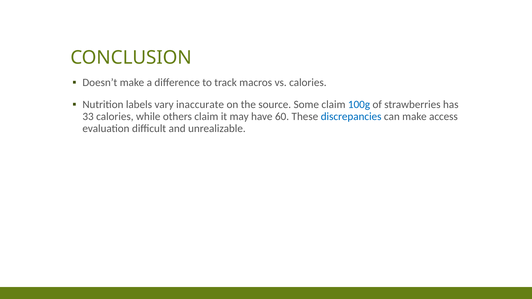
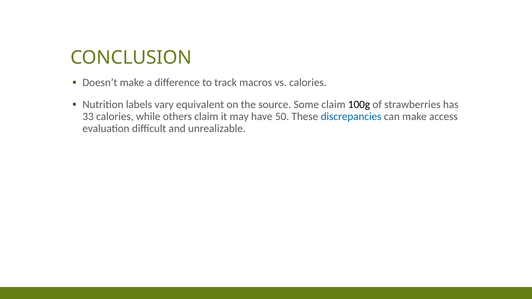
inaccurate: inaccurate -> equivalent
100g colour: blue -> black
60: 60 -> 50
